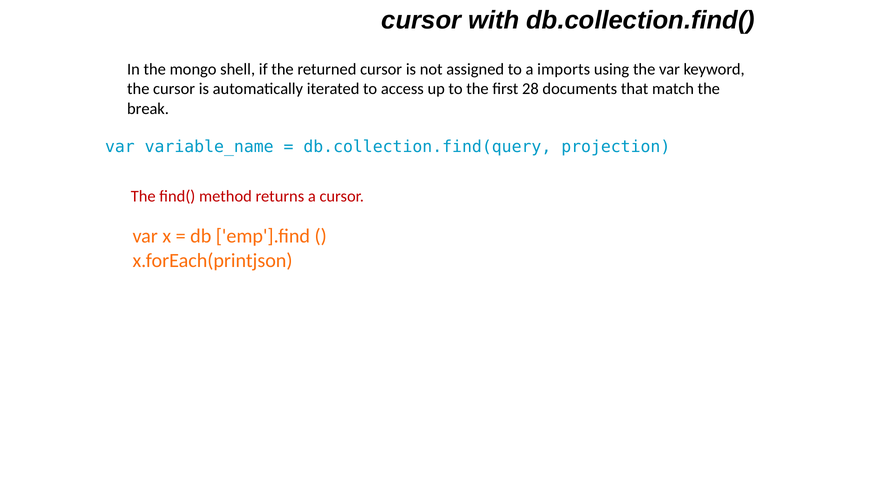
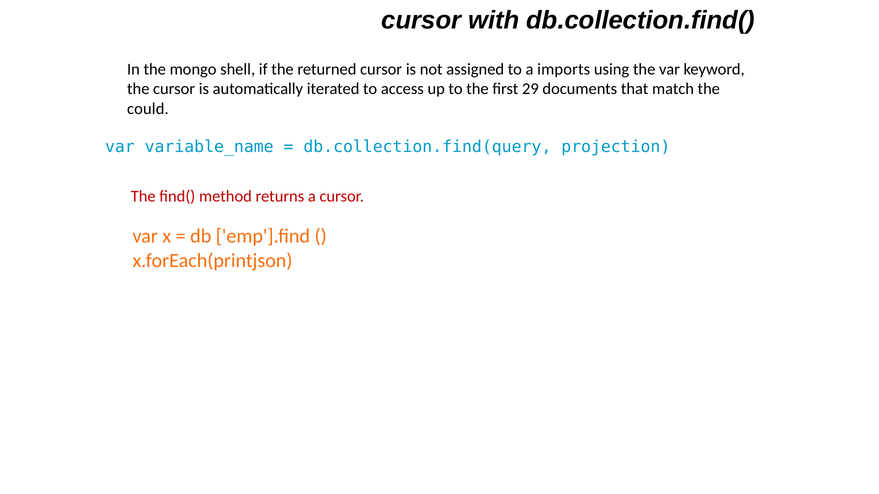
28: 28 -> 29
break: break -> could
